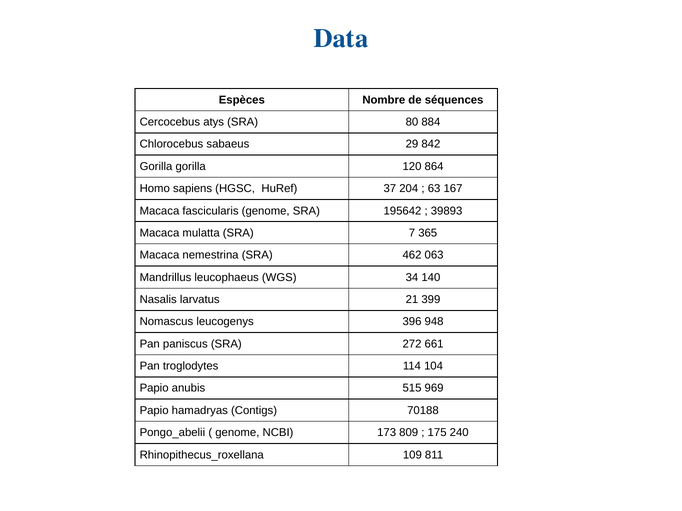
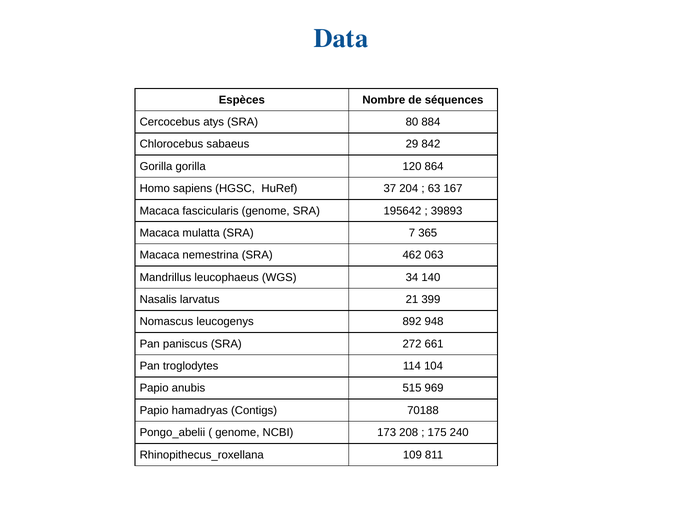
396: 396 -> 892
809: 809 -> 208
